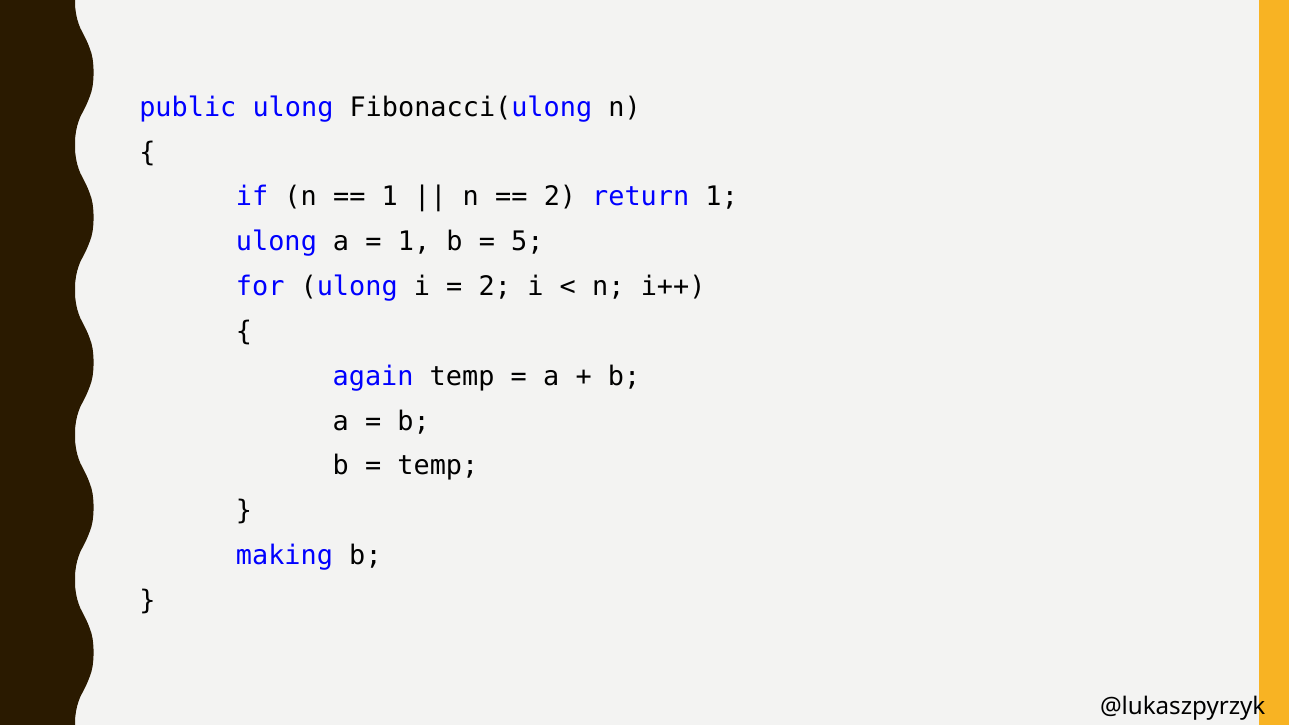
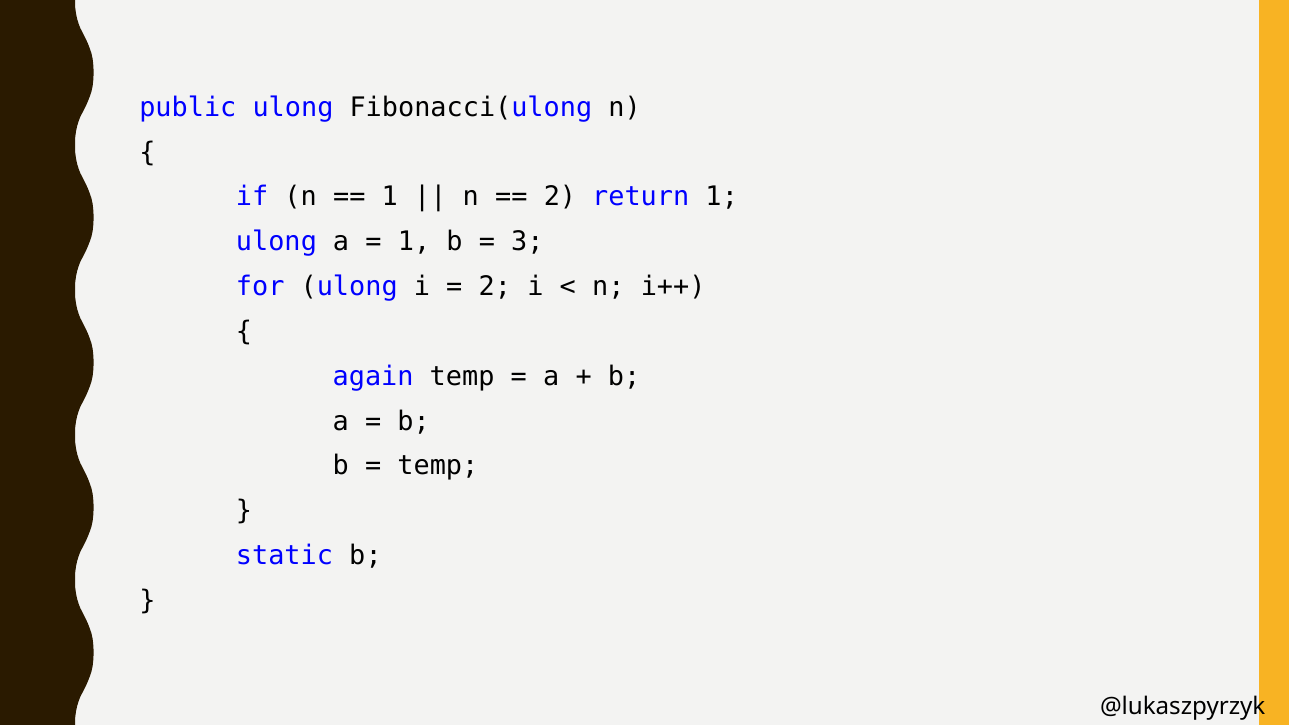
5: 5 -> 3
making: making -> static
